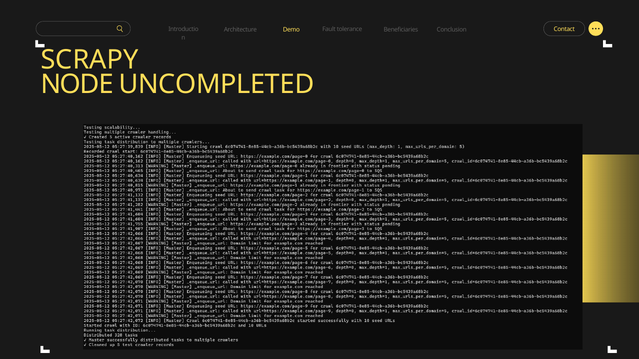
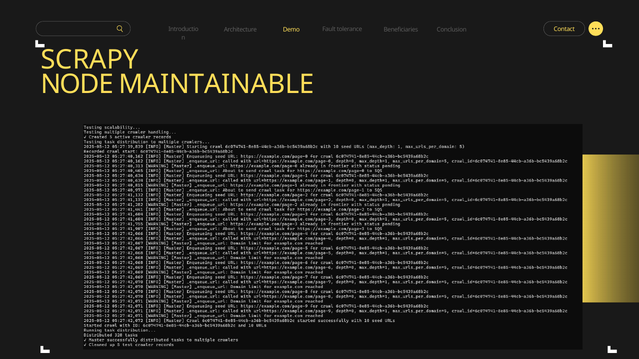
UNCOMPLETED: UNCOMPLETED -> MAINTAINABLE
